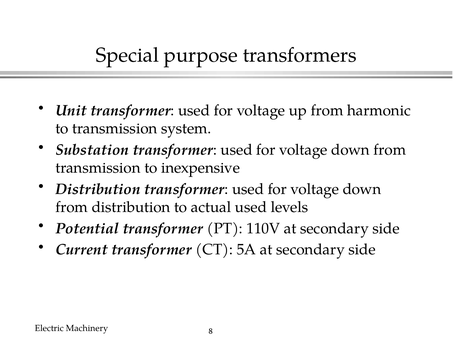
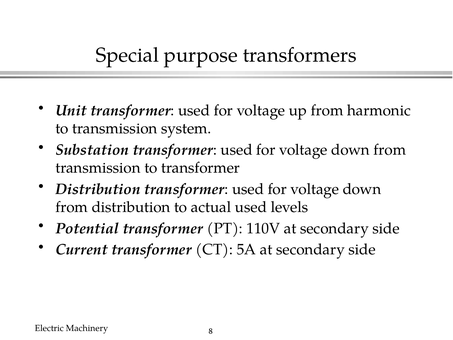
to inexpensive: inexpensive -> transformer
